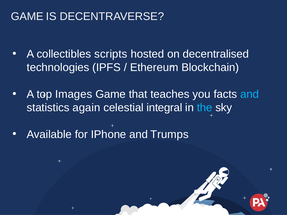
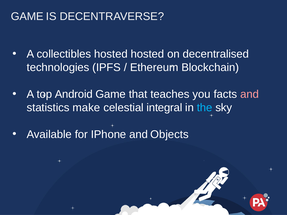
collectibles scripts: scripts -> hosted
Images: Images -> Android
and at (250, 94) colour: light blue -> pink
again: again -> make
Trumps: Trumps -> Objects
